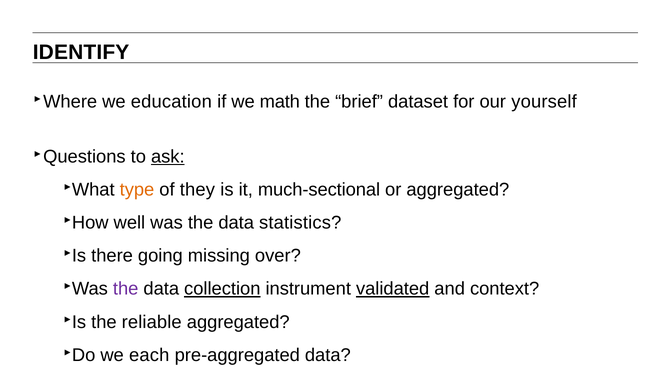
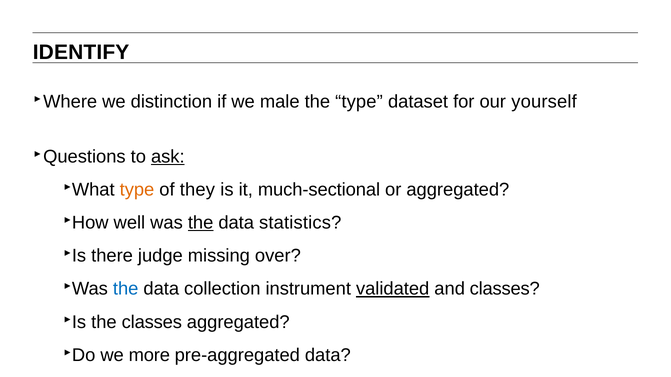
education: education -> distinction
math: math -> male
the brief: brief -> type
the at (201, 223) underline: none -> present
going: going -> judge
the at (126, 289) colour: purple -> blue
collection underline: present -> none
and context: context -> classes
the reliable: reliable -> classes
each: each -> more
